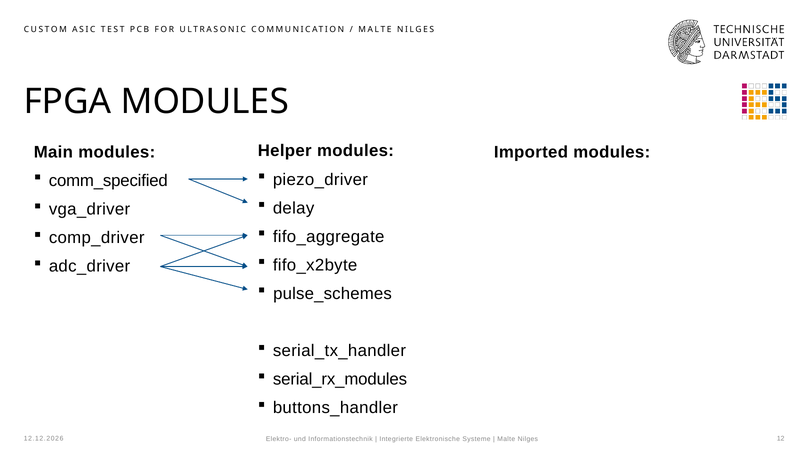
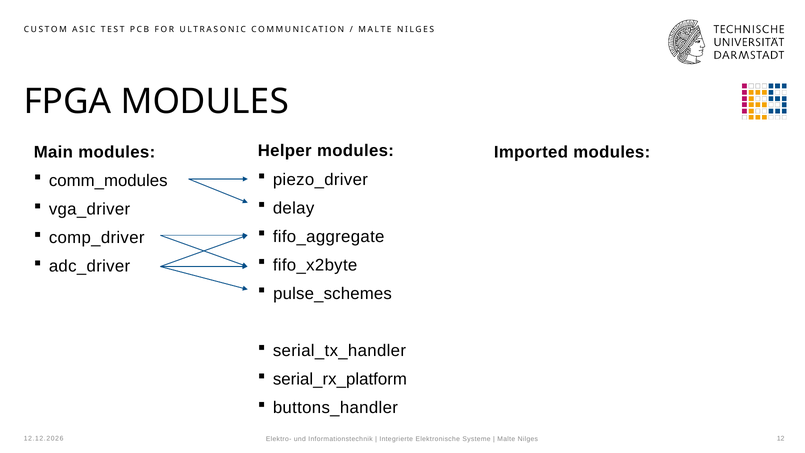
comm_specified: comm_specified -> comm_modules
serial_rx_modules: serial_rx_modules -> serial_rx_platform
